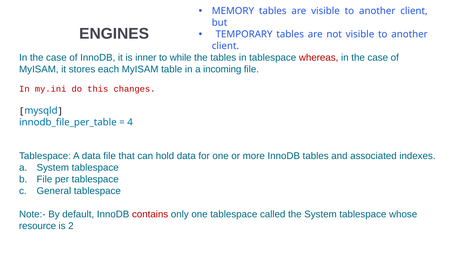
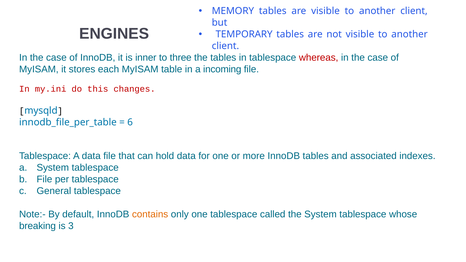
while: while -> three
4: 4 -> 6
contains colour: red -> orange
resource: resource -> breaking
2: 2 -> 3
